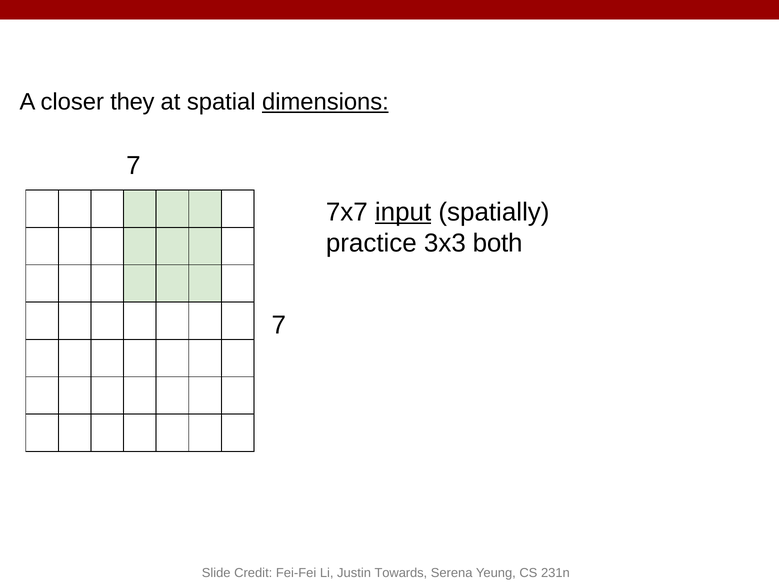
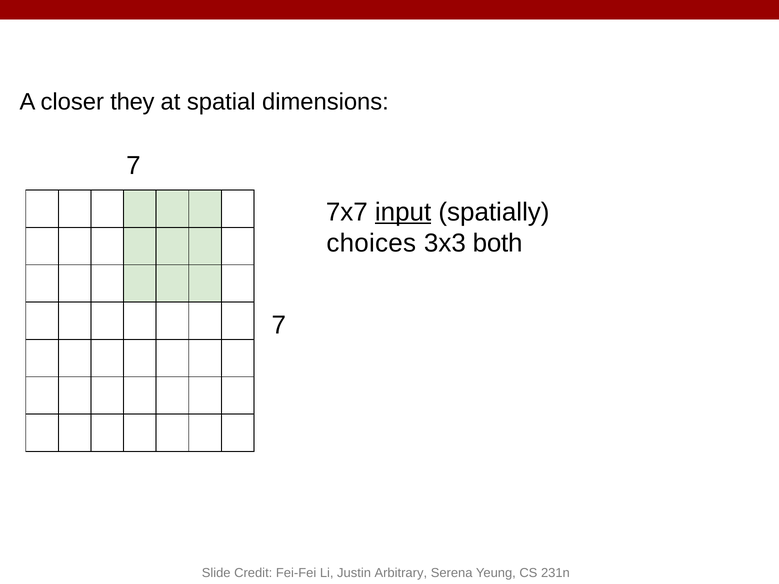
dimensions underline: present -> none
practice: practice -> choices
Towards: Towards -> Arbitrary
